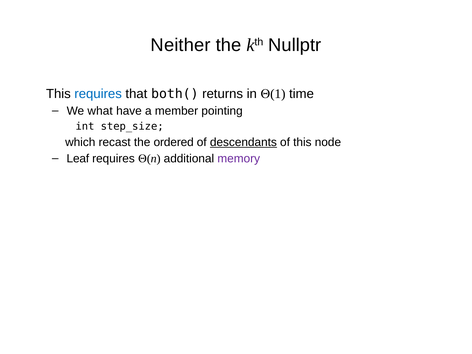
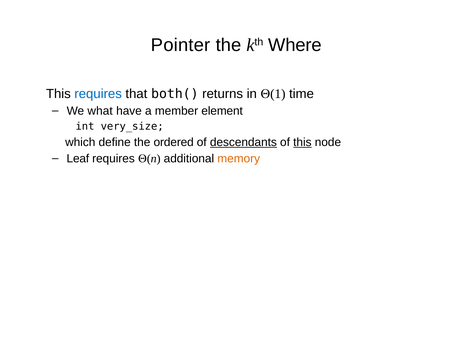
Neither: Neither -> Pointer
Nullptr: Nullptr -> Where
pointing: pointing -> element
step_size: step_size -> very_size
recast: recast -> define
this at (302, 142) underline: none -> present
memory colour: purple -> orange
